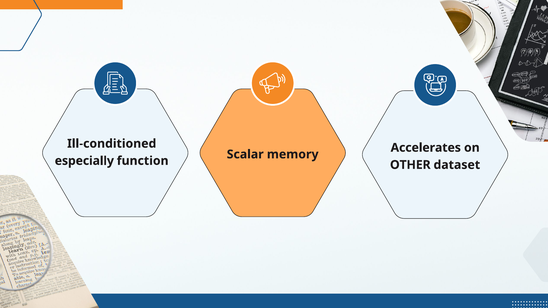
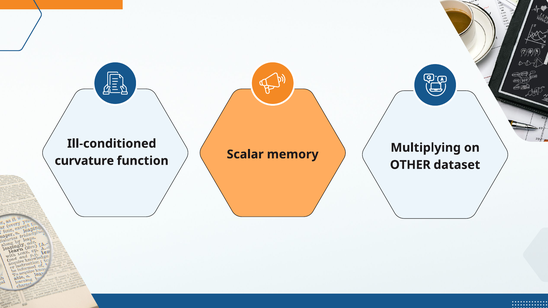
Accelerates: Accelerates -> Multiplying
especially: especially -> curvature
